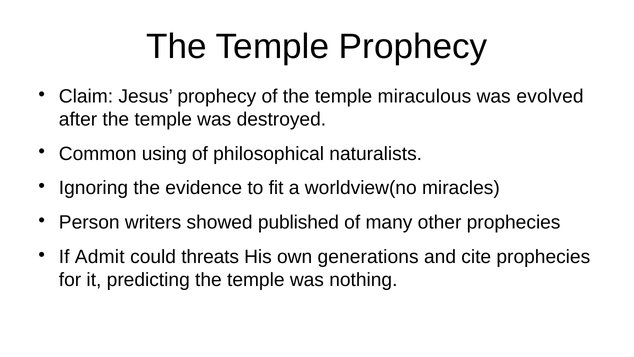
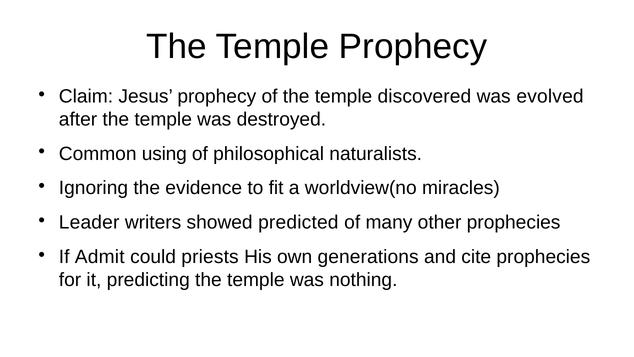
miraculous: miraculous -> discovered
Person: Person -> Leader
published: published -> predicted
threats: threats -> priests
